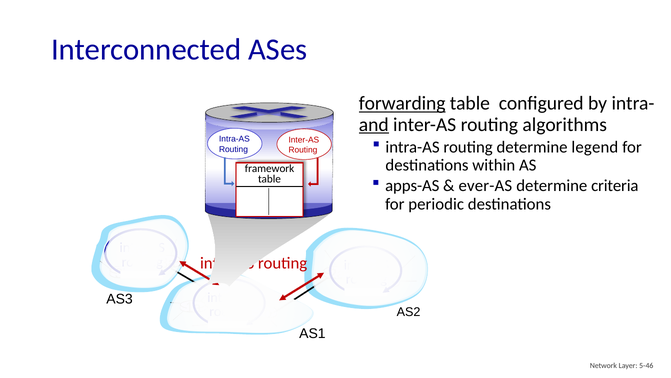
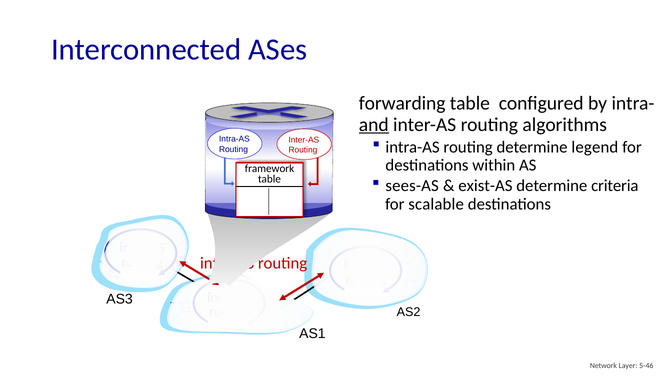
forwarding underline: present -> none
apps-AS: apps-AS -> sees-AS
ever-AS: ever-AS -> exist-AS
periodic: periodic -> scalable
